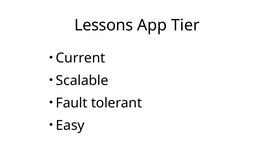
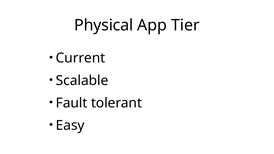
Lessons: Lessons -> Physical
